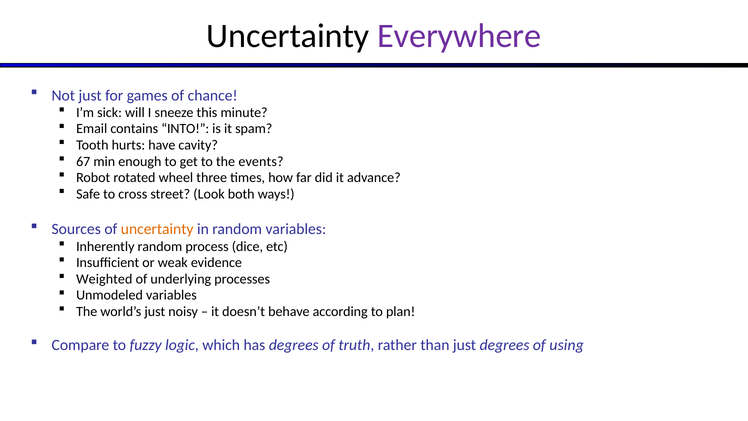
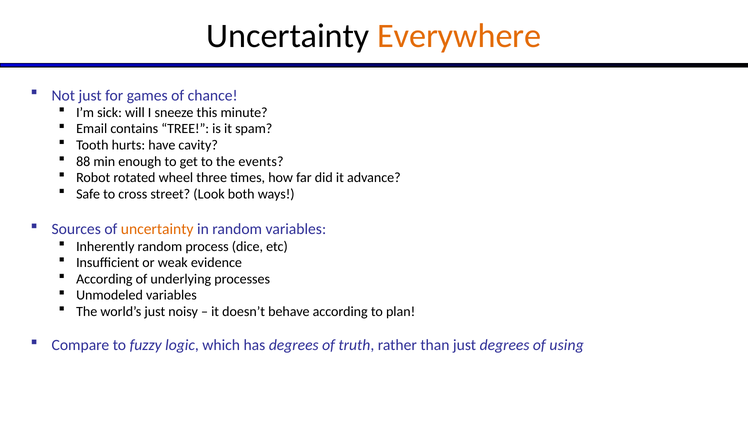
Everywhere colour: purple -> orange
INTO: INTO -> TREE
67: 67 -> 88
Weighted at (104, 279): Weighted -> According
